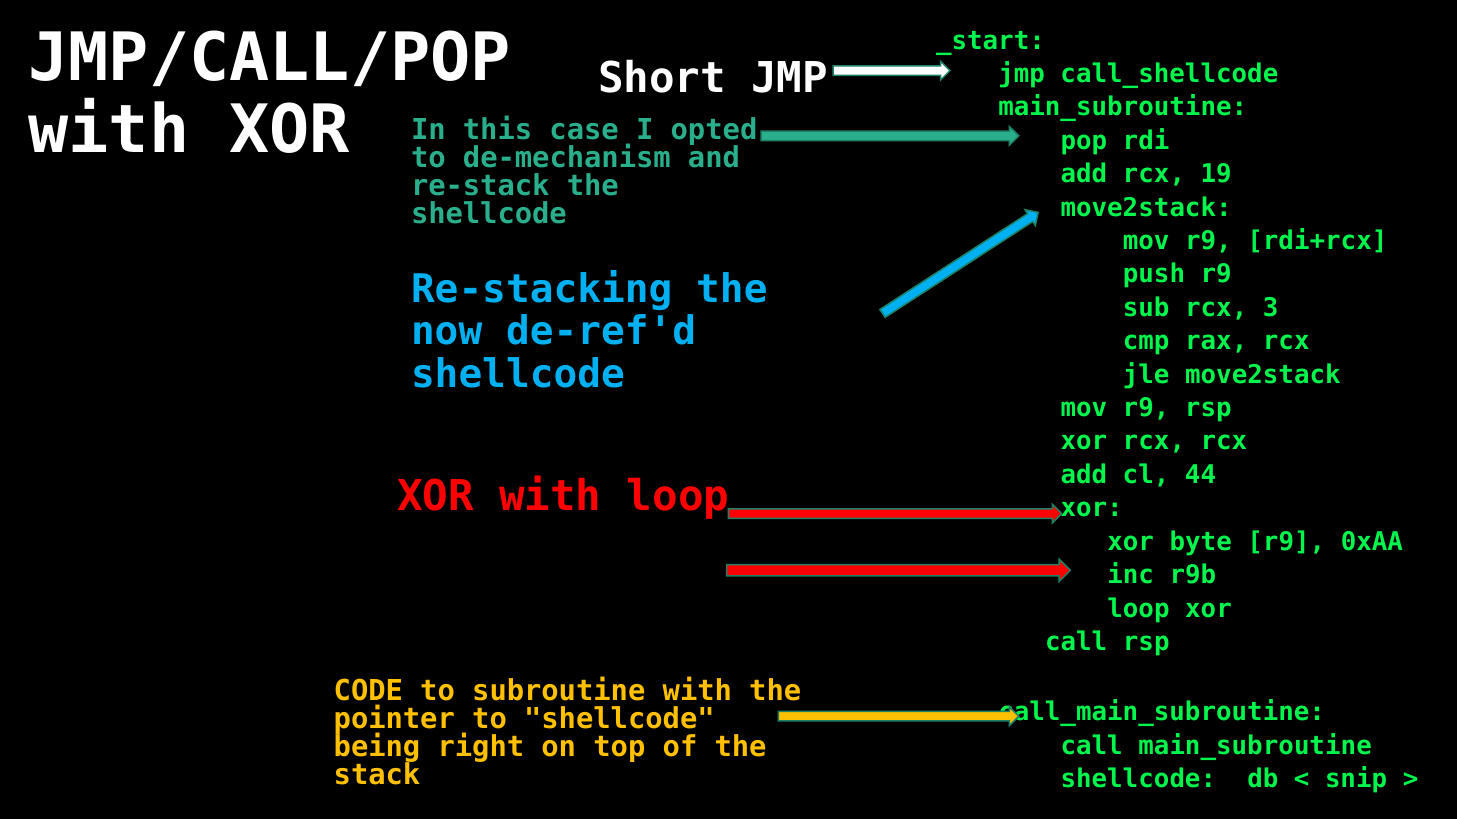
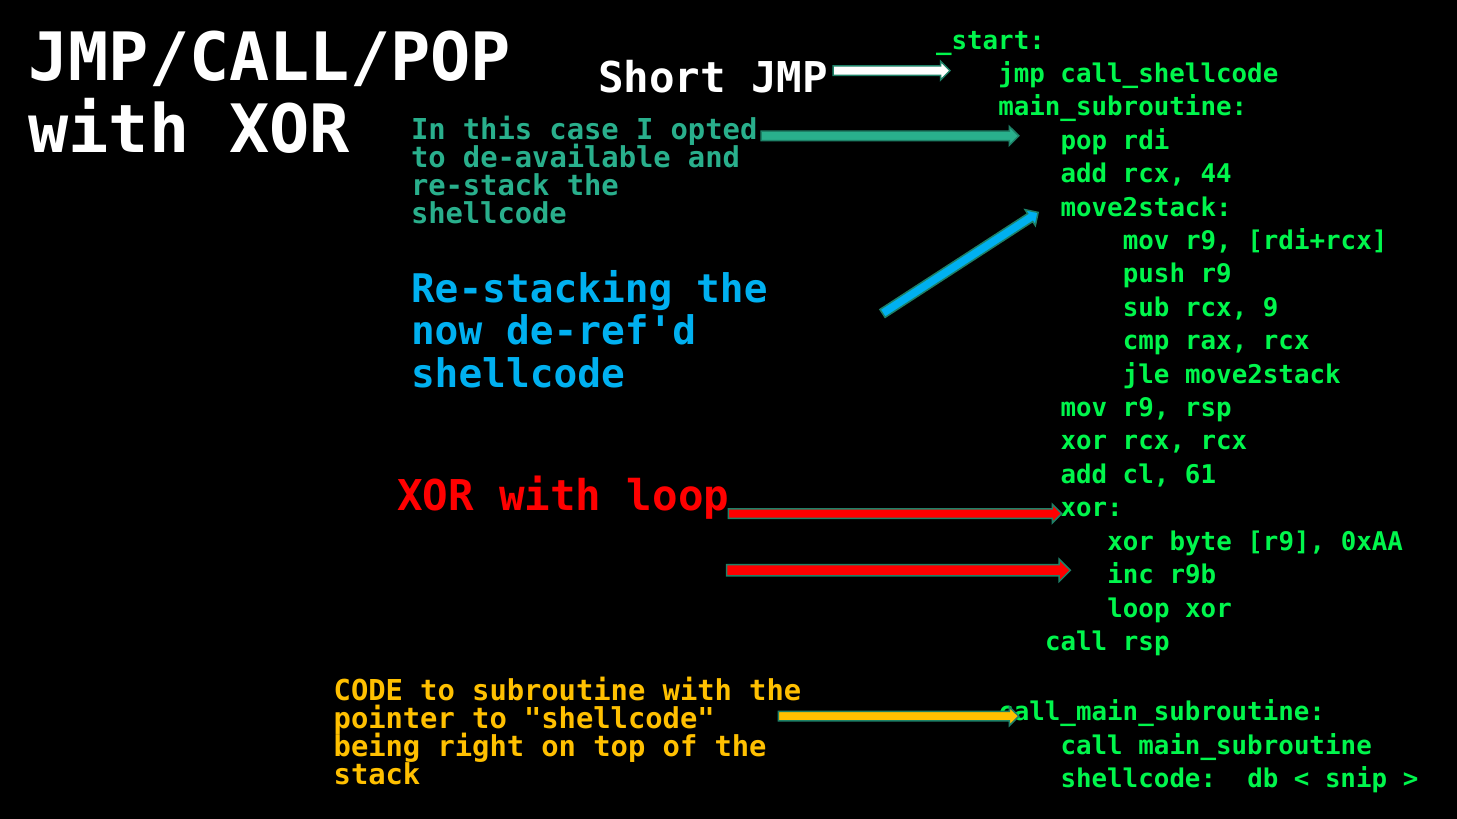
de-mechanism: de-mechanism -> de-available
19: 19 -> 44
3: 3 -> 9
44: 44 -> 61
